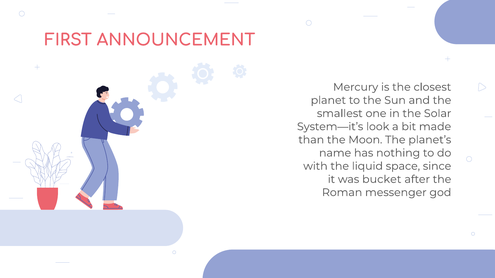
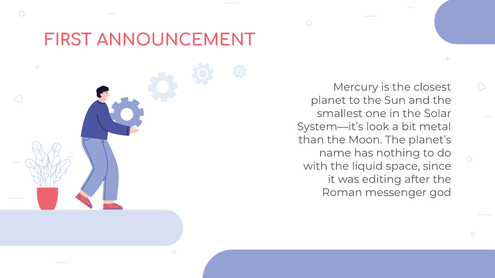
made: made -> metal
bucket: bucket -> editing
